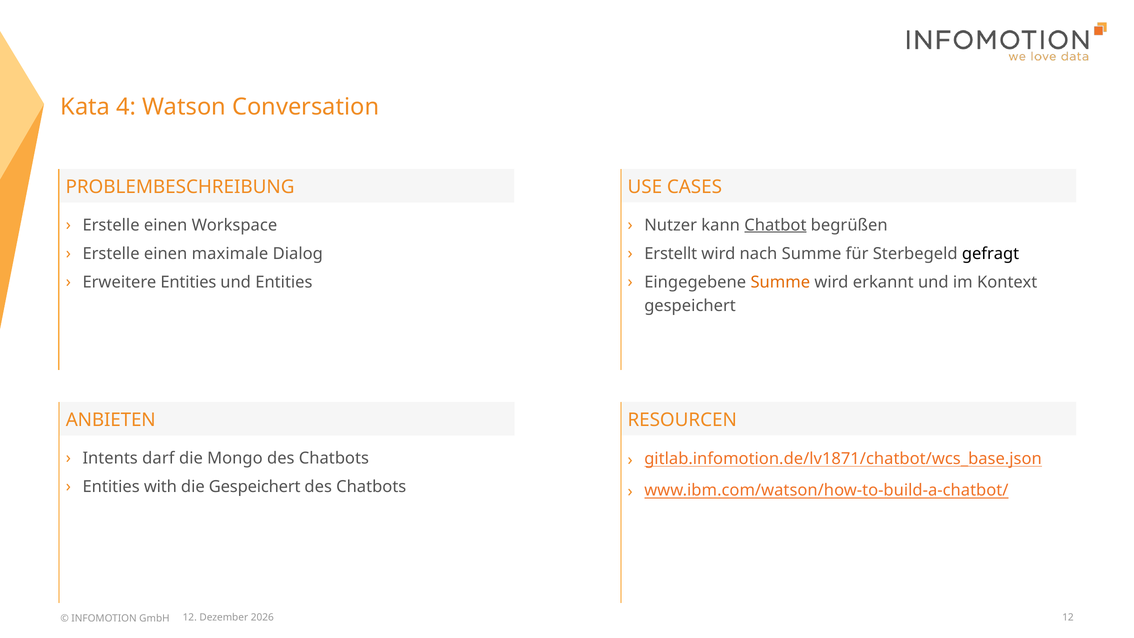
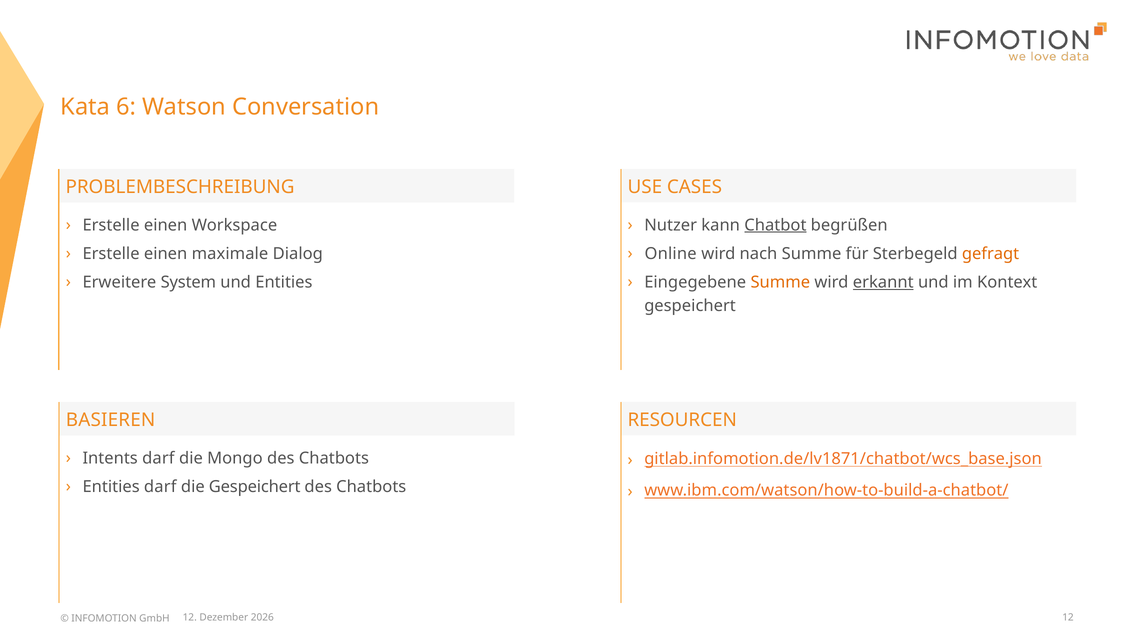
4: 4 -> 6
Erstellt: Erstellt -> Online
gefragt colour: black -> orange
erkannt underline: none -> present
Erweitere Entities: Entities -> System
ANBIETEN: ANBIETEN -> BASIEREN
Entities with: with -> darf
